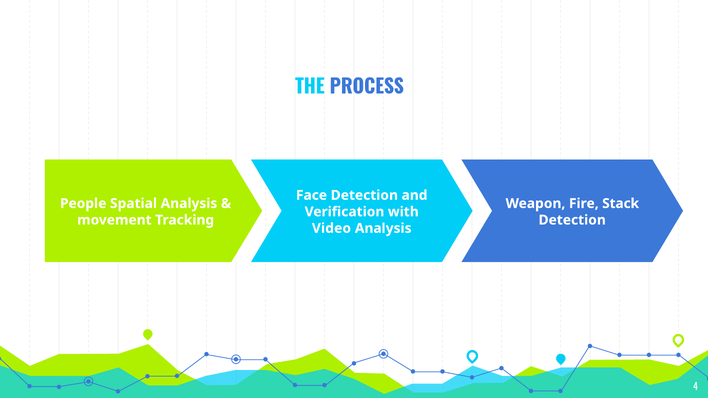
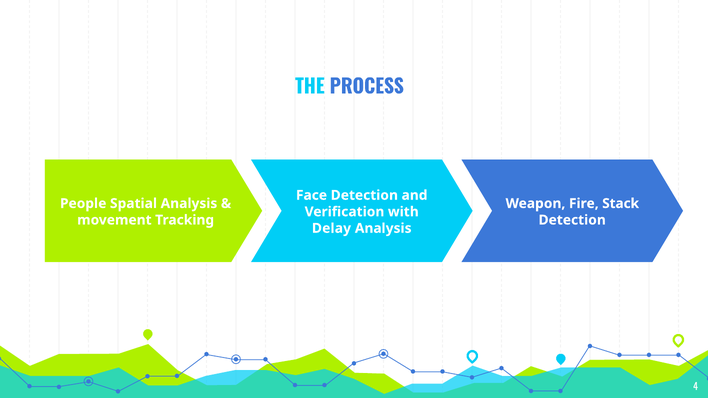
Video: Video -> Delay
